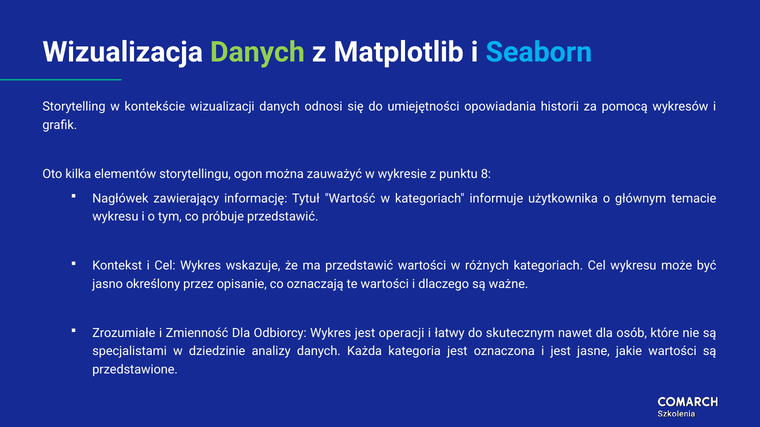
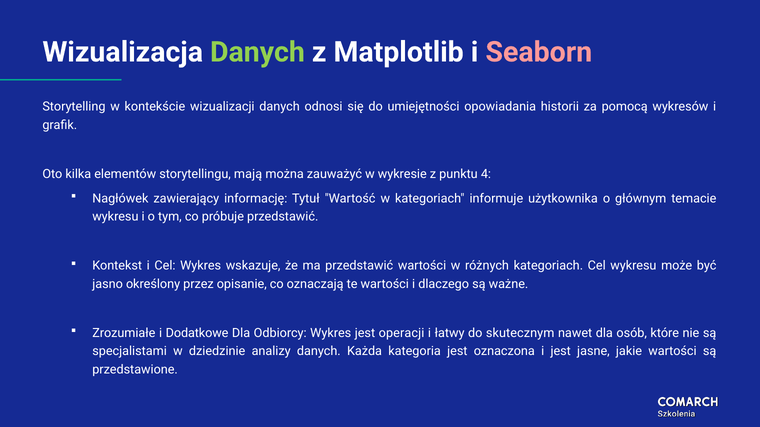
Seaborn colour: light blue -> pink
ogon: ogon -> mają
8: 8 -> 4
Zmienność: Zmienność -> Dodatkowe
